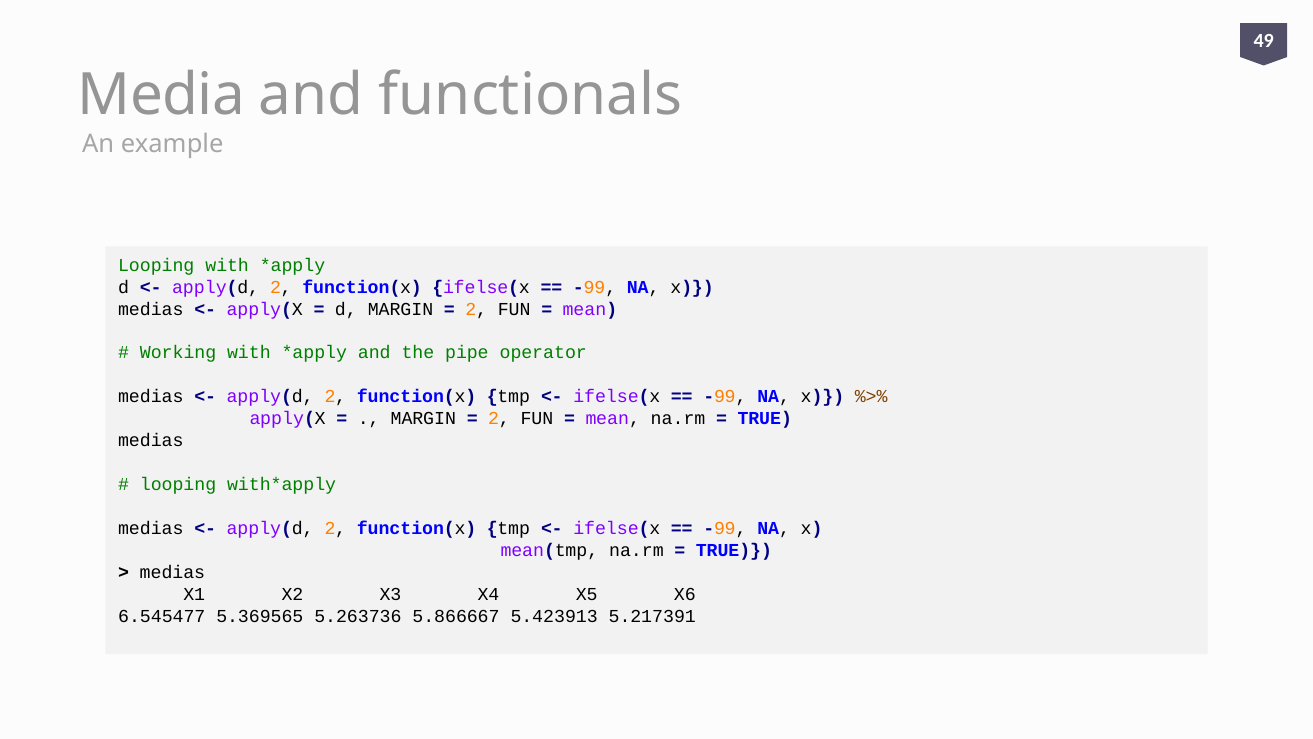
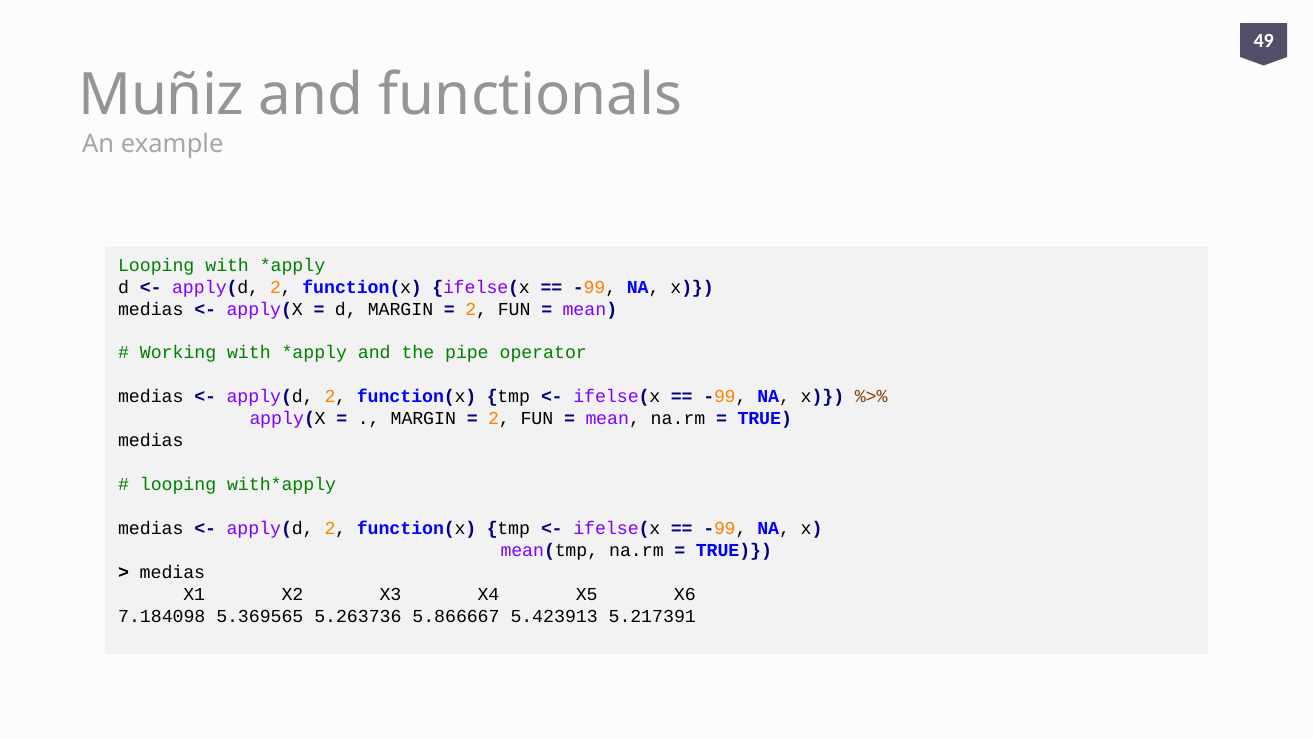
Media: Media -> Muñiz
6.545477: 6.545477 -> 7.184098
